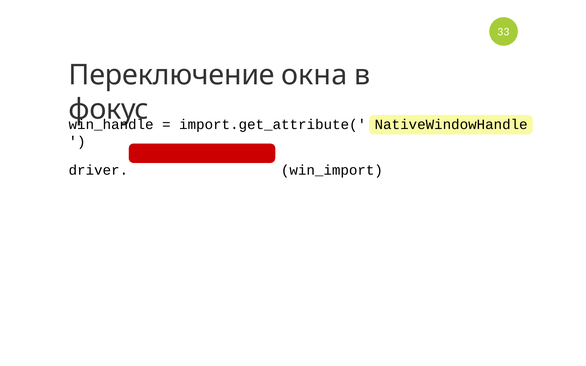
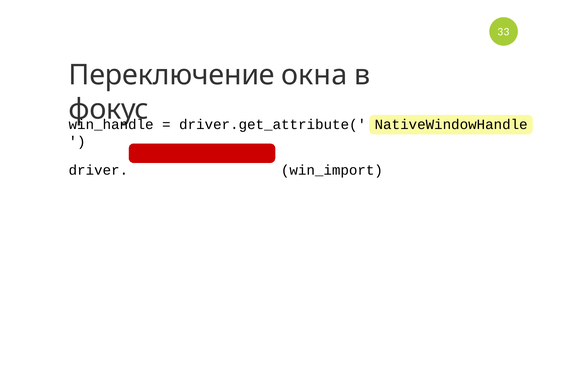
import.get_attribute(: import.get_attribute( -> driver.get_attribute(
